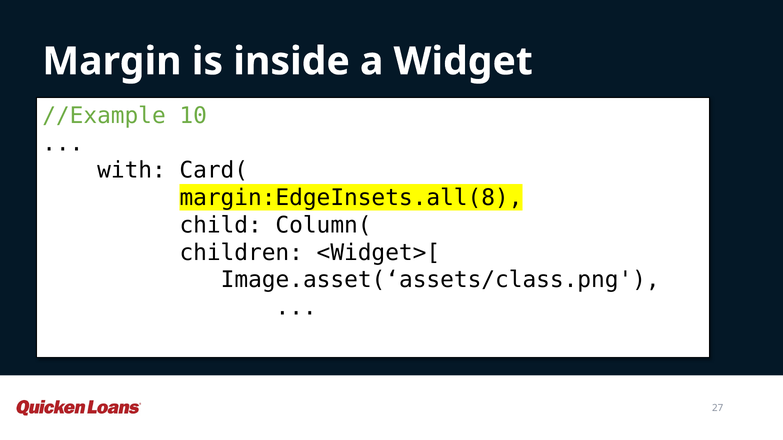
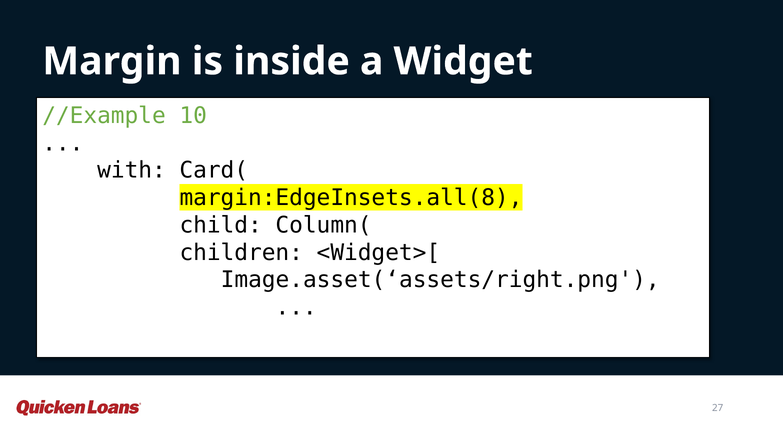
Image.asset(‘assets/class.png: Image.asset(‘assets/class.png -> Image.asset(‘assets/right.png
